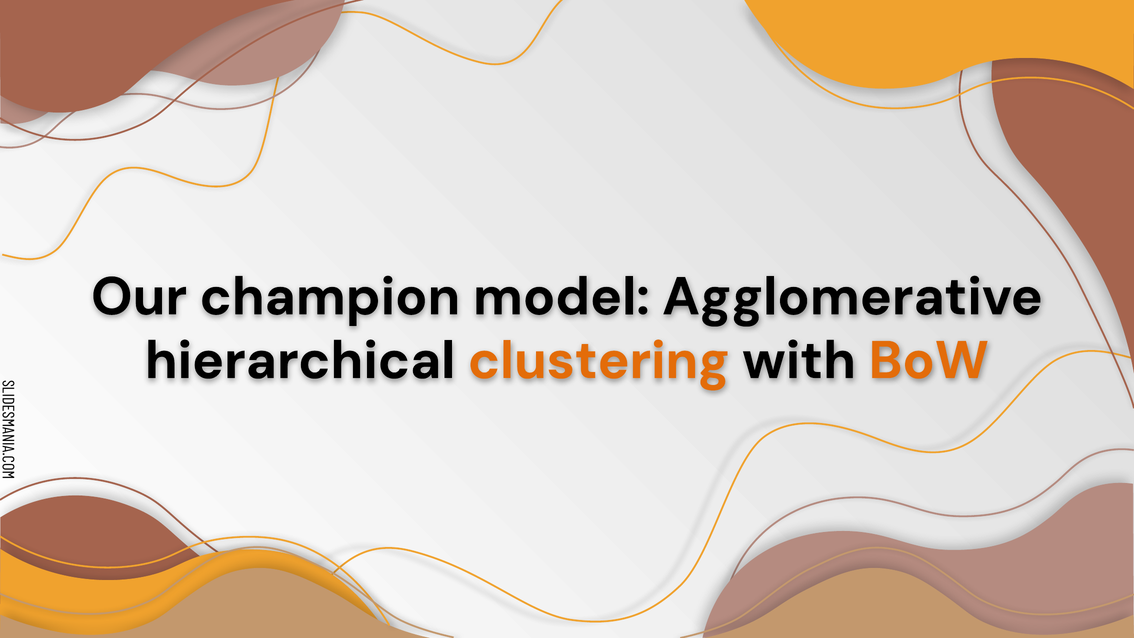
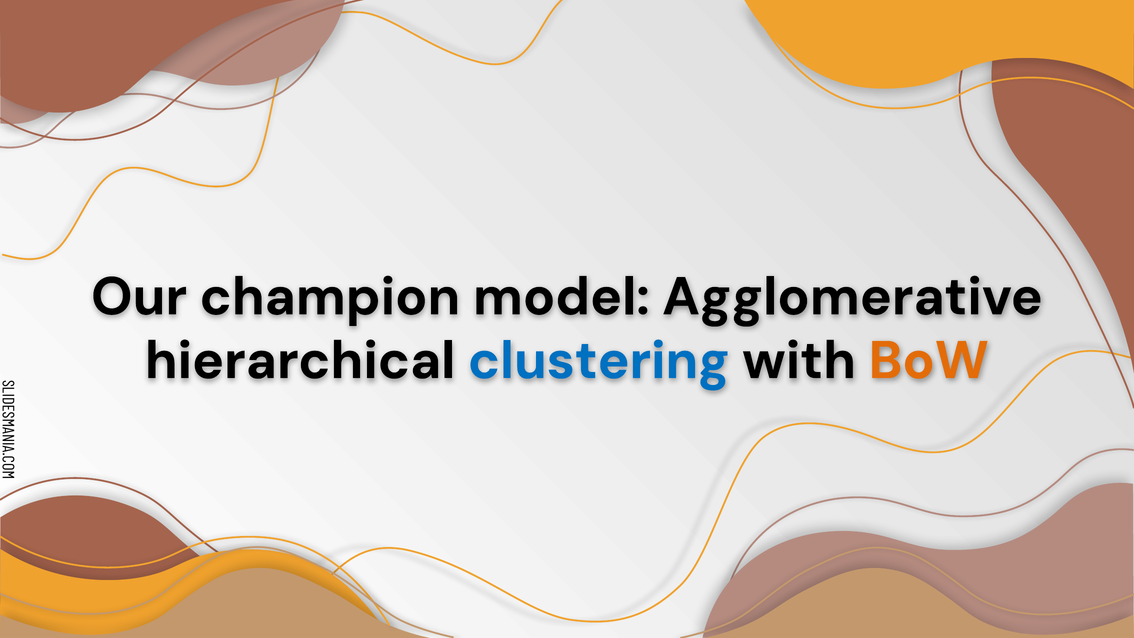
clustering colour: orange -> blue
